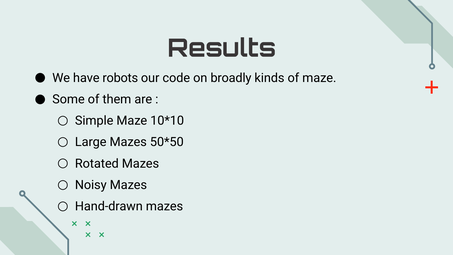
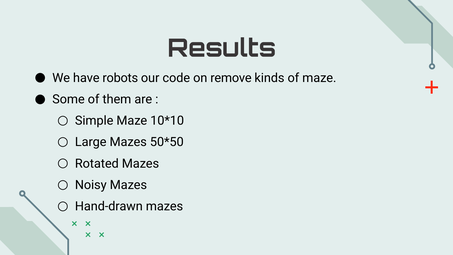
broadly: broadly -> remove
